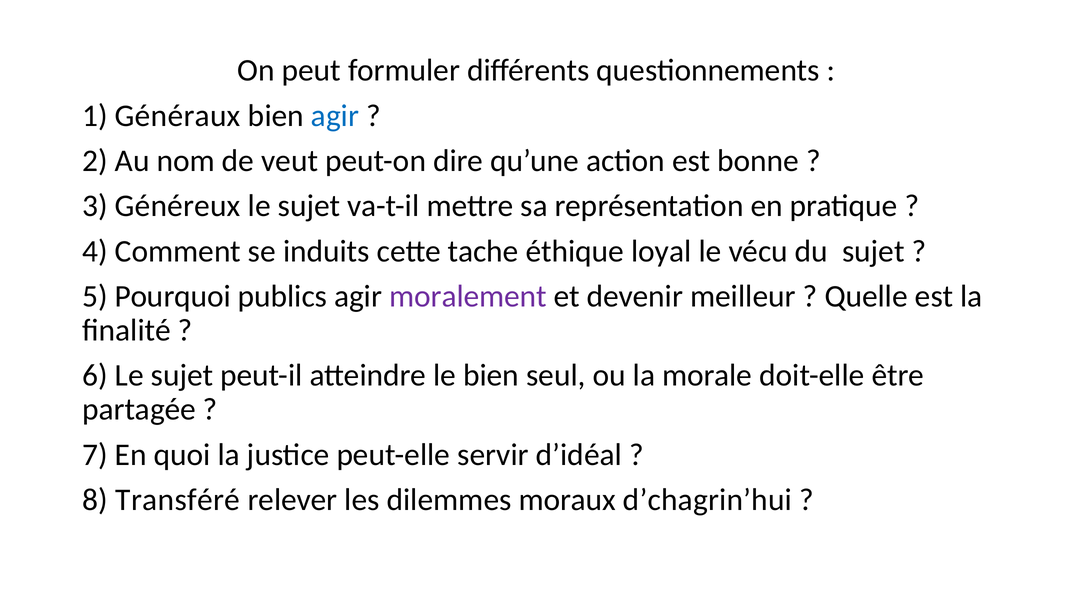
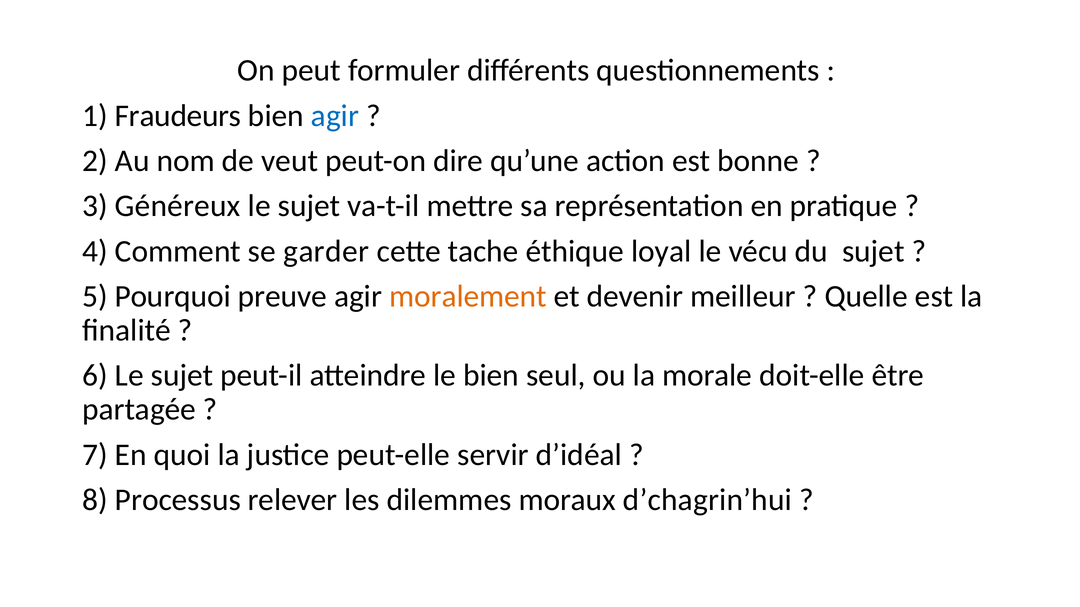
Généraux: Généraux -> Fraudeurs
induits: induits -> garder
publics: publics -> preuve
moralement colour: purple -> orange
Transféré: Transféré -> Processus
